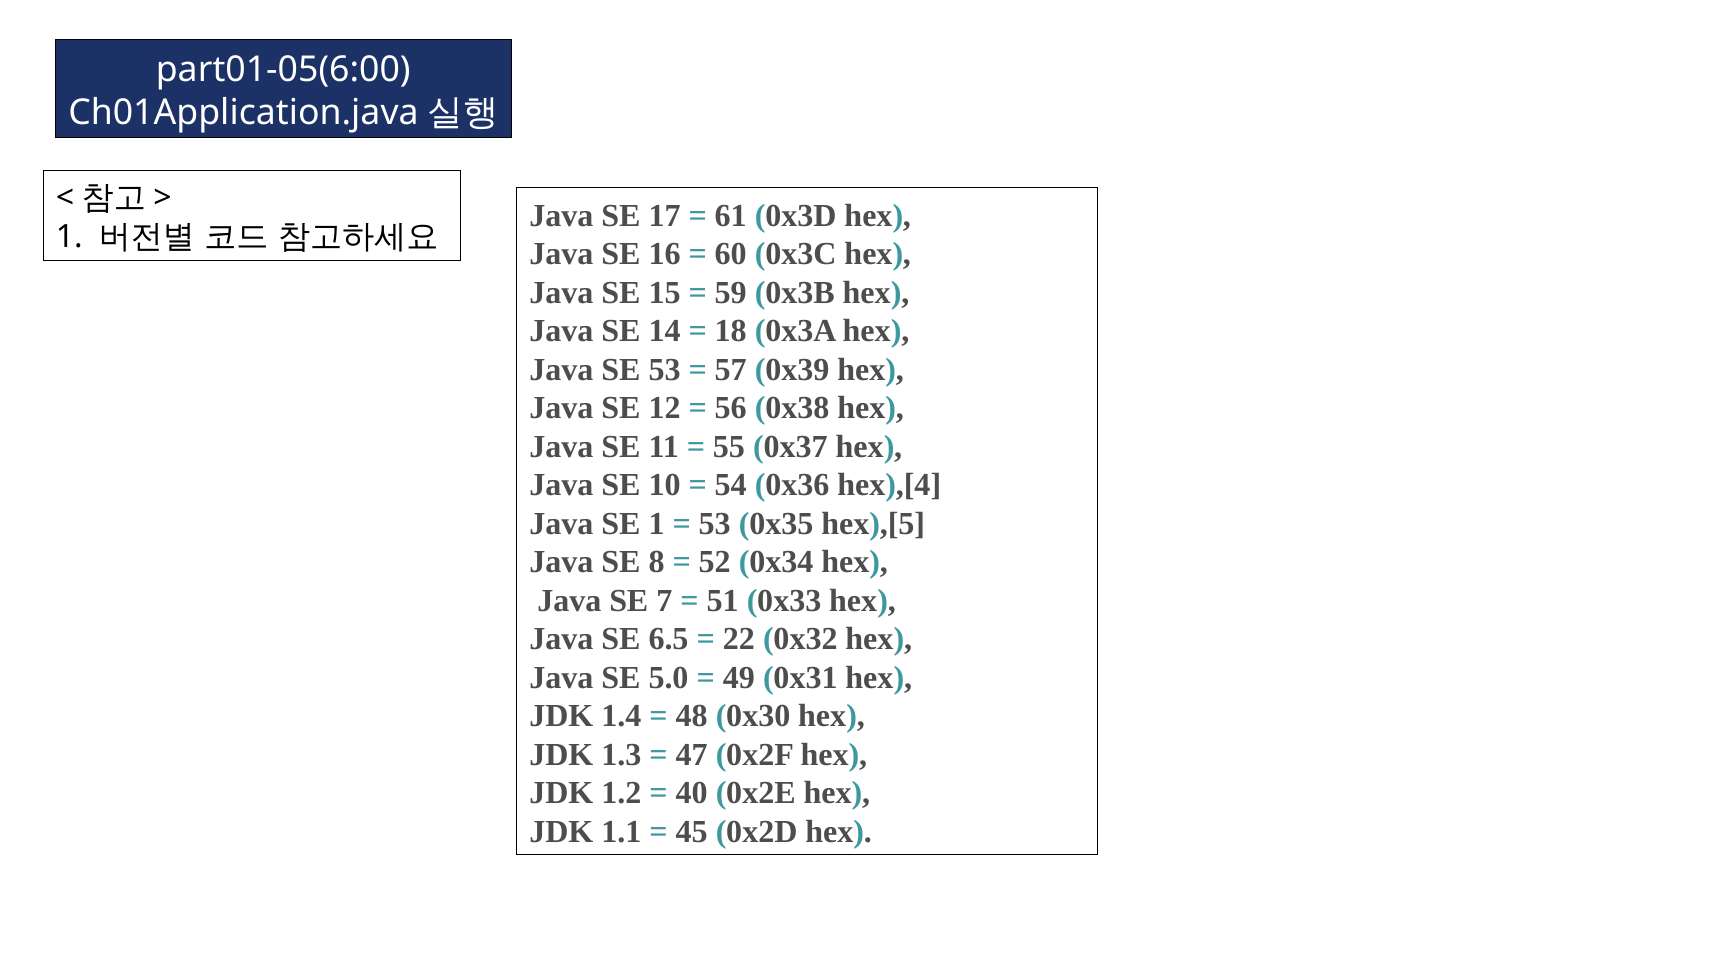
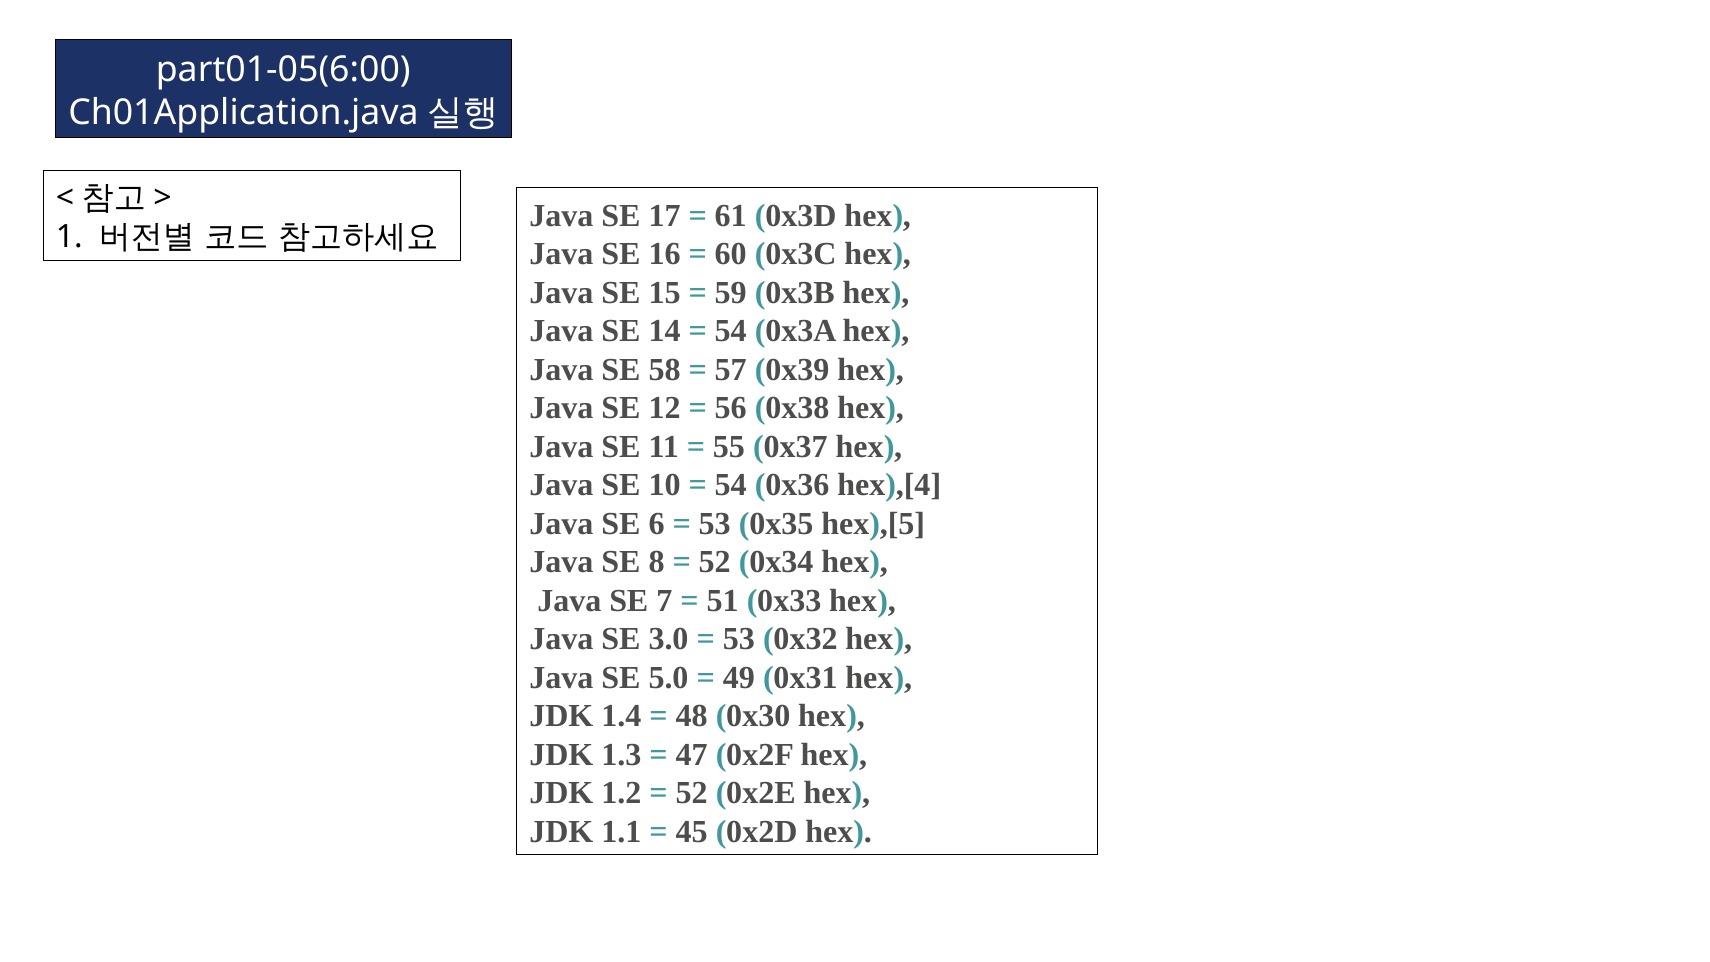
18 at (731, 331): 18 -> 54
SE 53: 53 -> 58
SE 1: 1 -> 6
6.5: 6.5 -> 3.0
22 at (739, 639): 22 -> 53
40 at (692, 793): 40 -> 52
